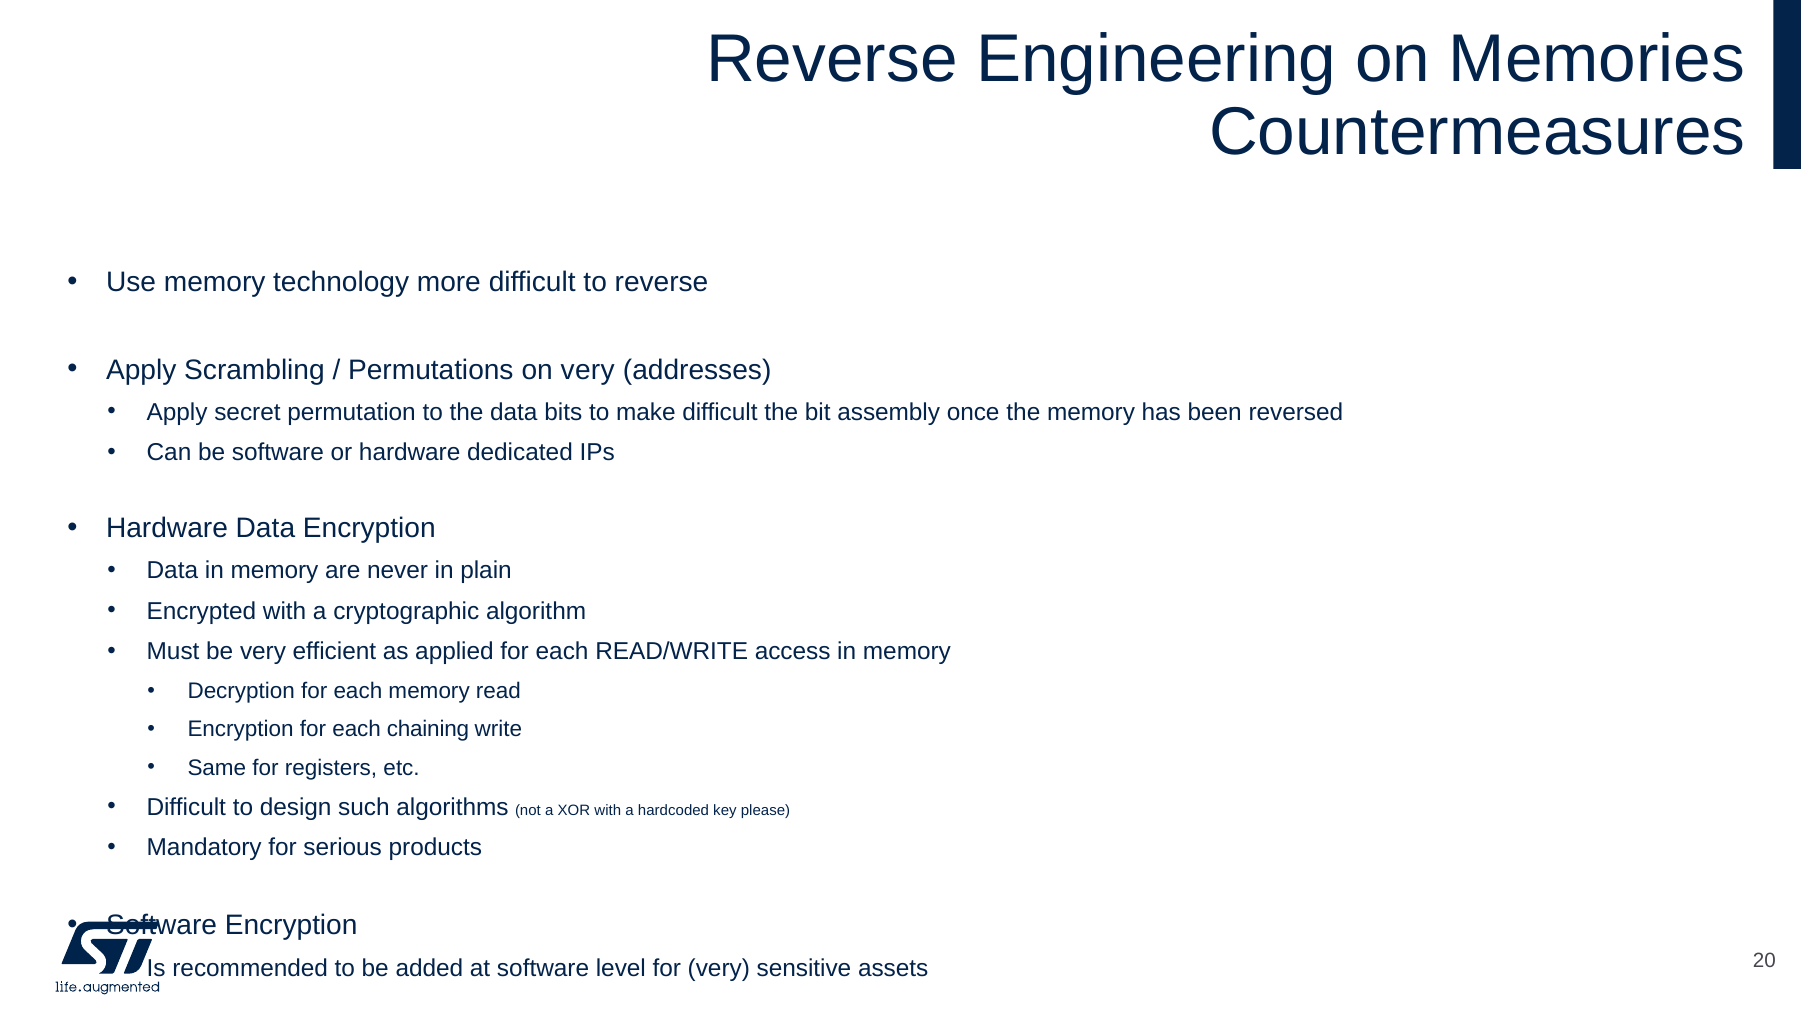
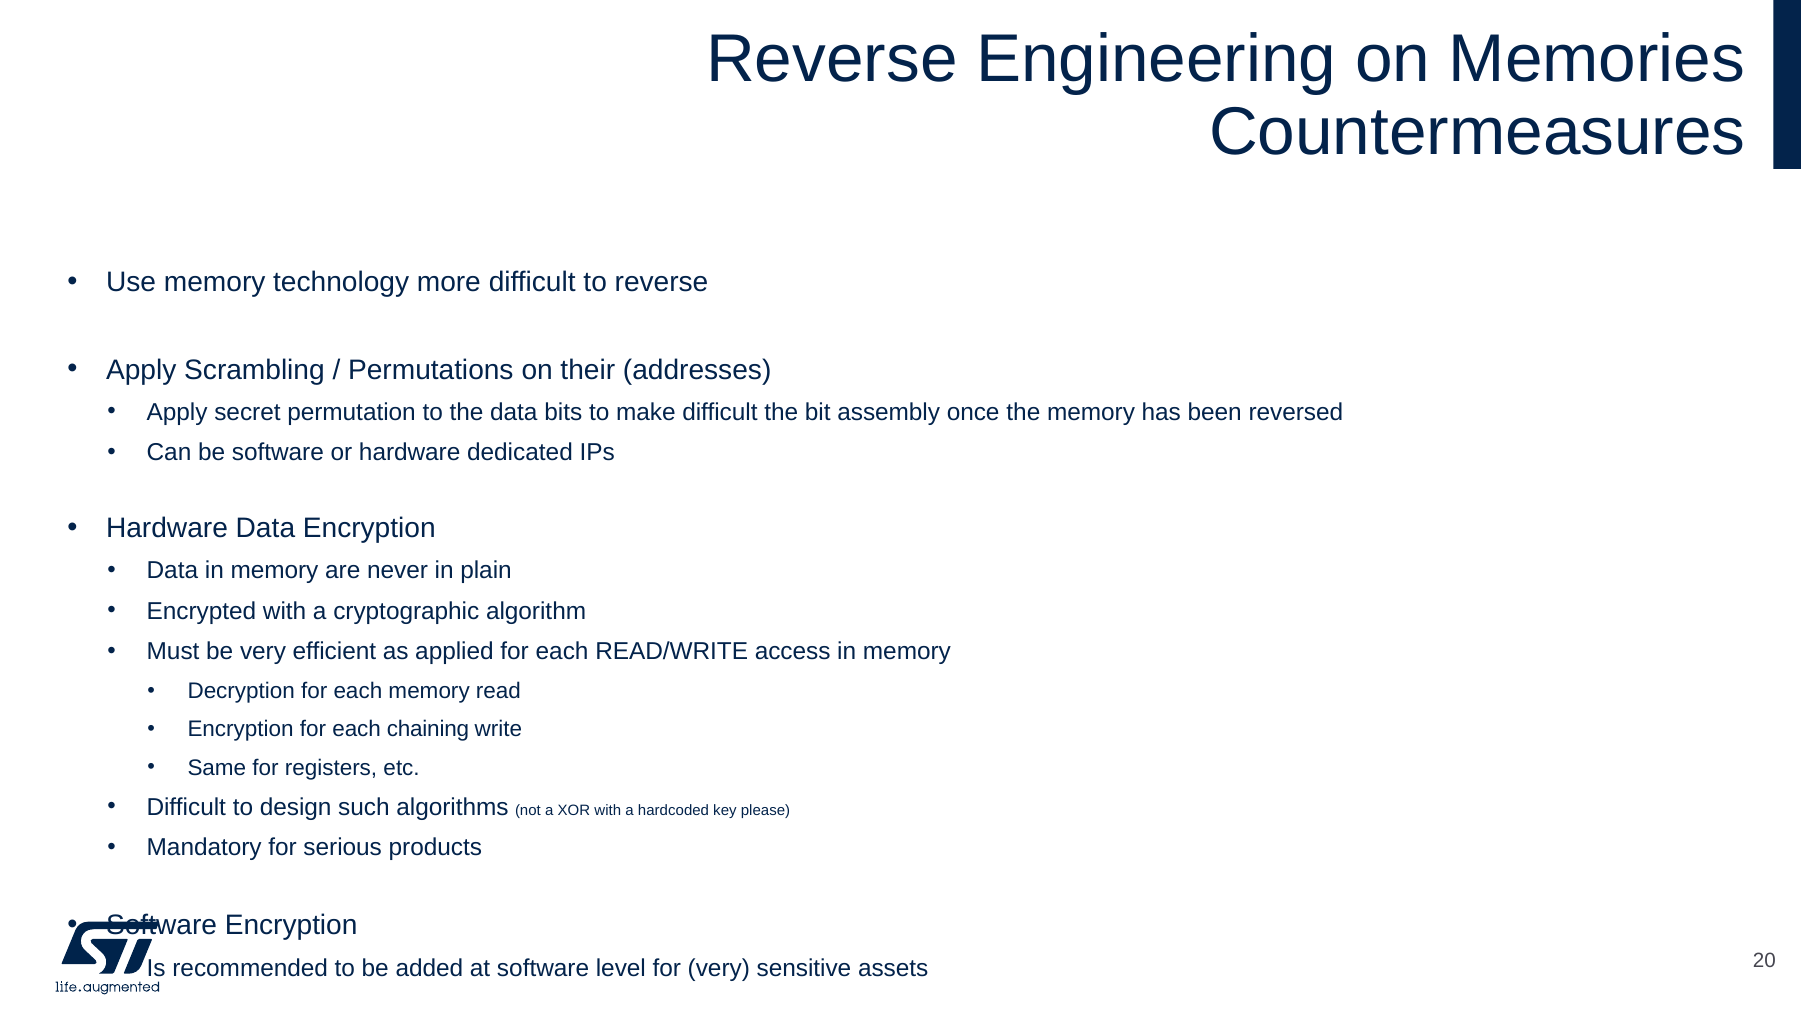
on very: very -> their
